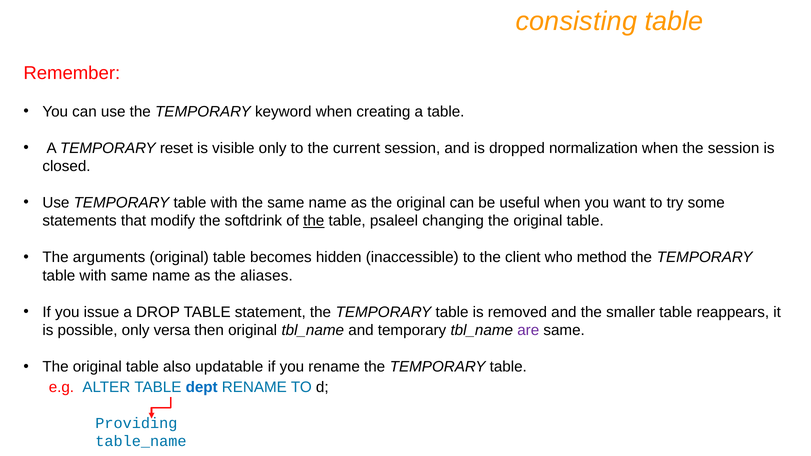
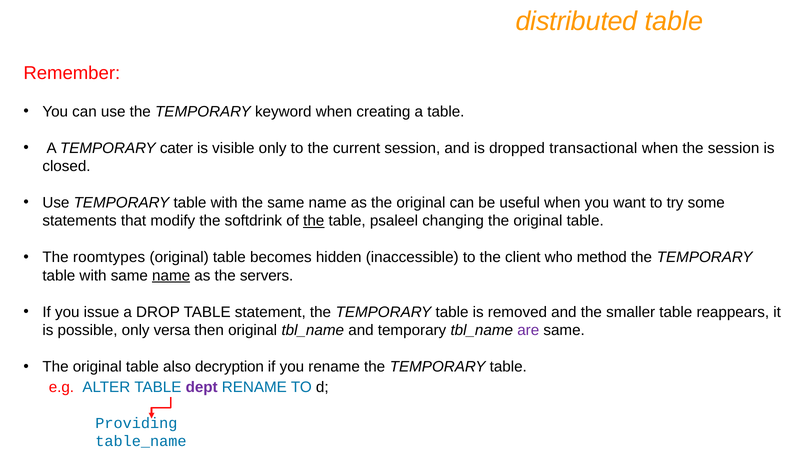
consisting: consisting -> distributed
reset: reset -> cater
normalization: normalization -> transactional
arguments: arguments -> roomtypes
name at (171, 276) underline: none -> present
aliases: aliases -> servers
updatable: updatable -> decryption
dept colour: blue -> purple
